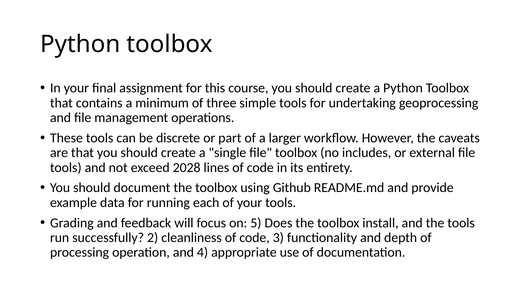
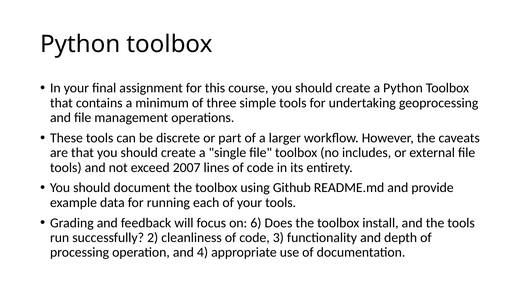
2028: 2028 -> 2007
5: 5 -> 6
